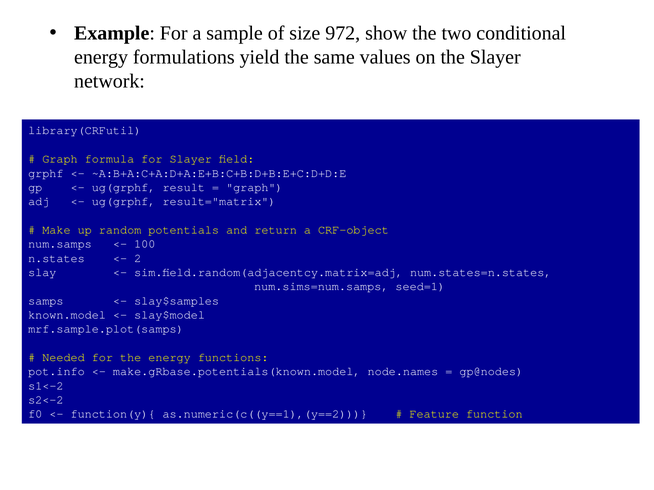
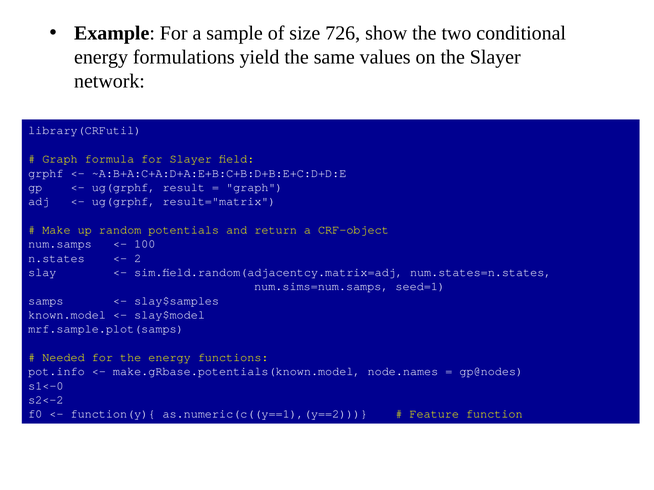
972: 972 -> 726
s1<-2: s1<-2 -> s1<-0
